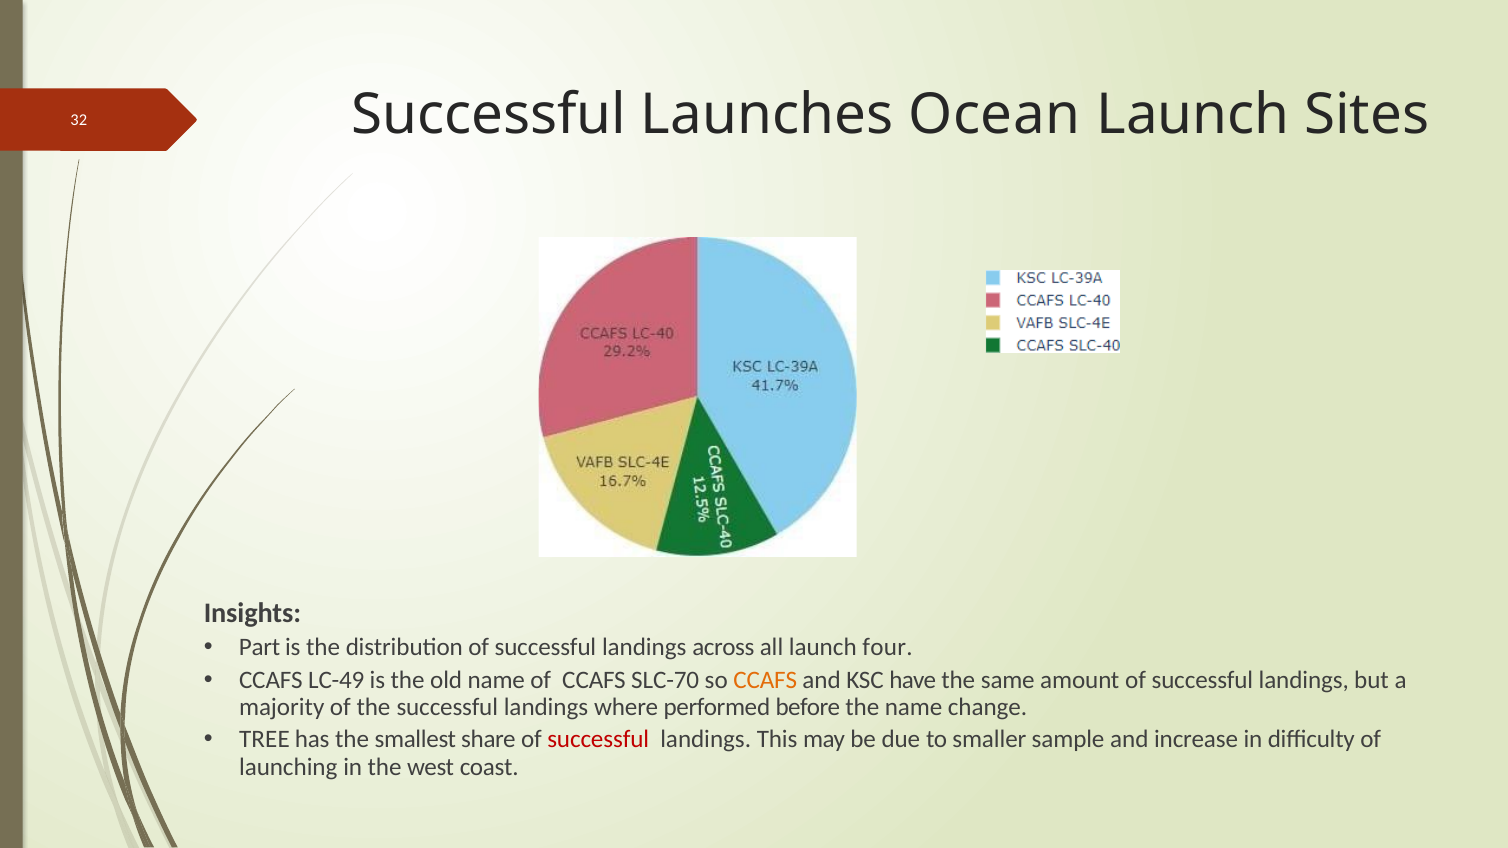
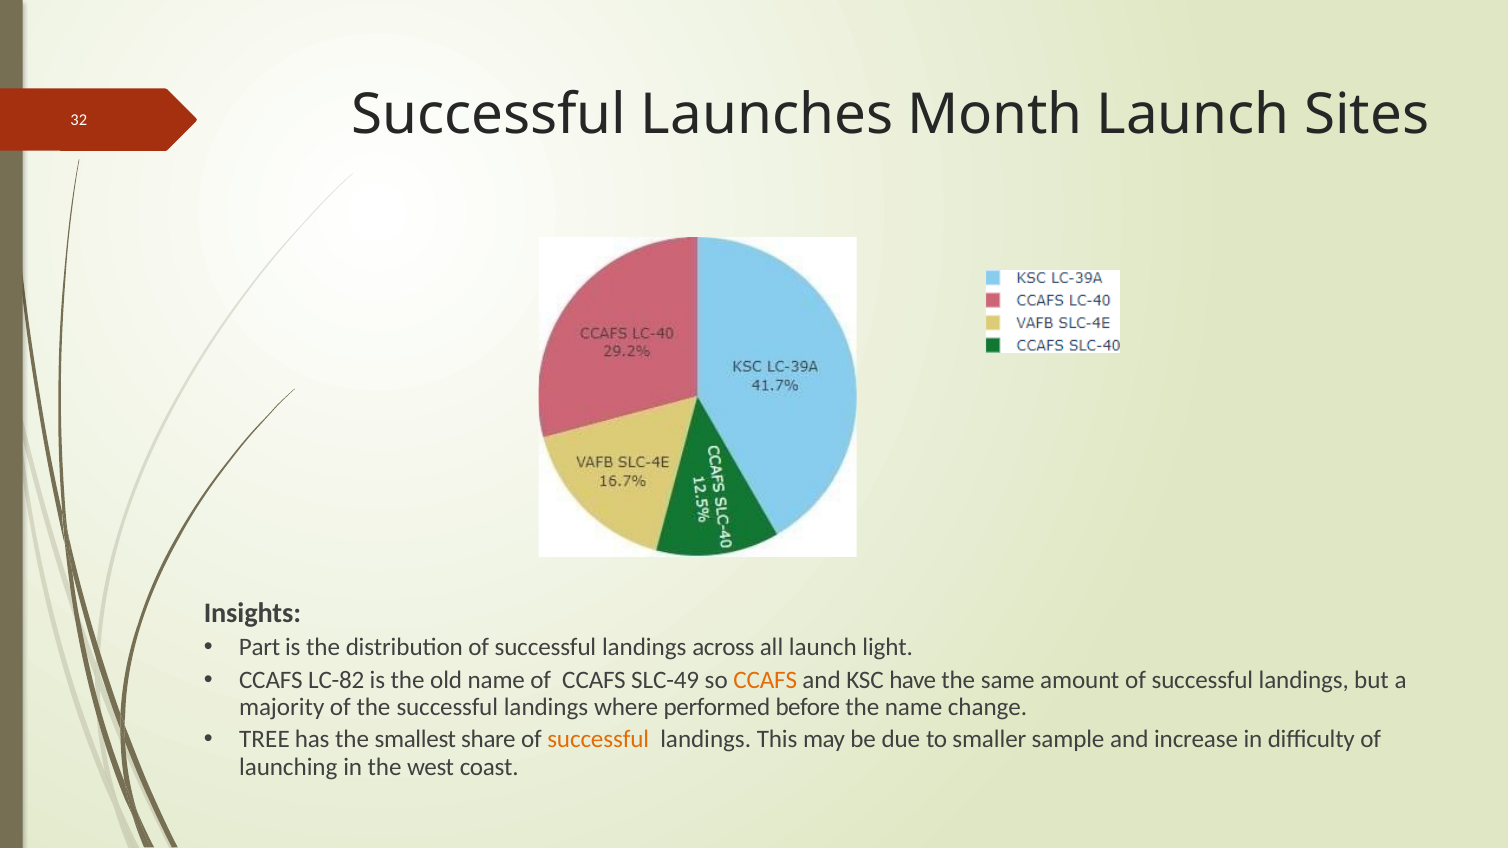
Ocean: Ocean -> Month
four: four -> light
LC-49: LC-49 -> LC-82
SLC-70: SLC-70 -> SLC-49
successful at (598, 740) colour: red -> orange
